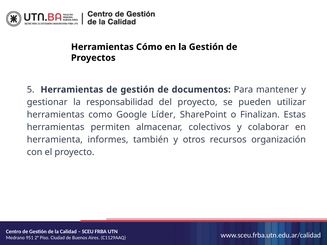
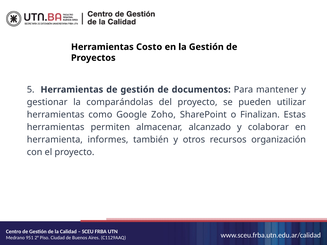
Cómo: Cómo -> Costo
responsabilidad: responsabilidad -> comparándolas
Líder: Líder -> Zoho
colectivos: colectivos -> alcanzado
